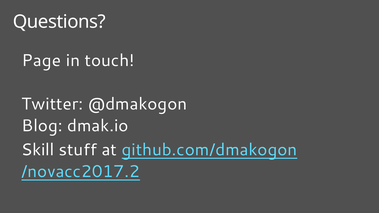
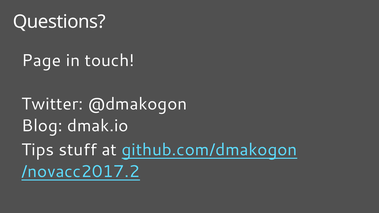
Skill: Skill -> Tips
